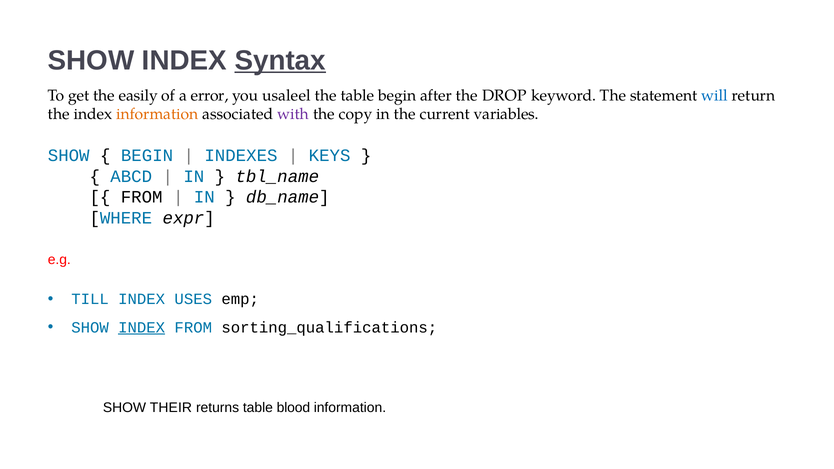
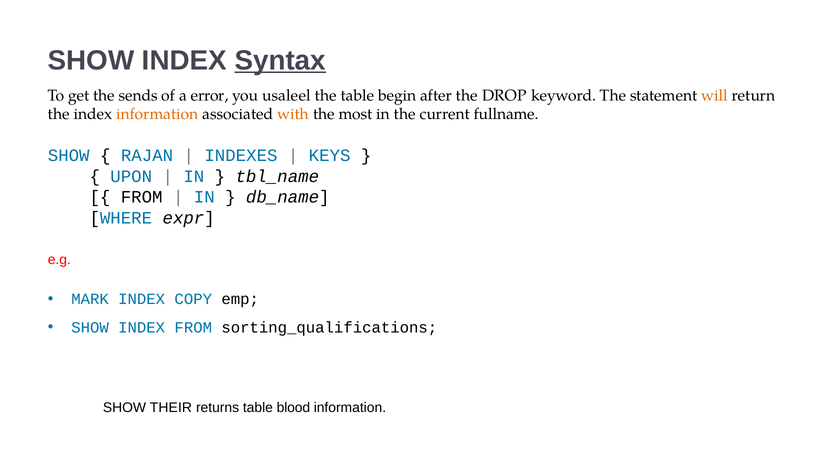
easily: easily -> sends
will colour: blue -> orange
with colour: purple -> orange
copy: copy -> most
variables: variables -> fullname
BEGIN at (147, 156): BEGIN -> RAJAN
ABCD: ABCD -> UPON
TILL: TILL -> MARK
USES: USES -> COPY
INDEX at (142, 328) underline: present -> none
